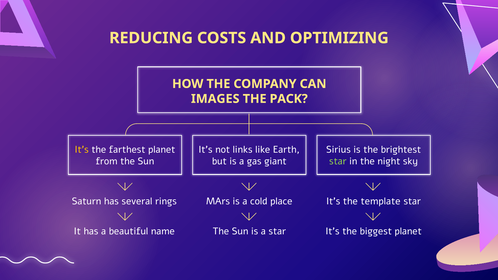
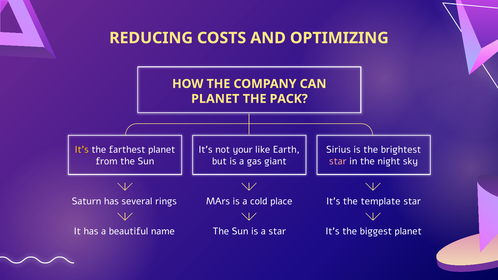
IMAGES at (215, 99): IMAGES -> PLANET
links: links -> your
star at (338, 161) colour: light green -> pink
